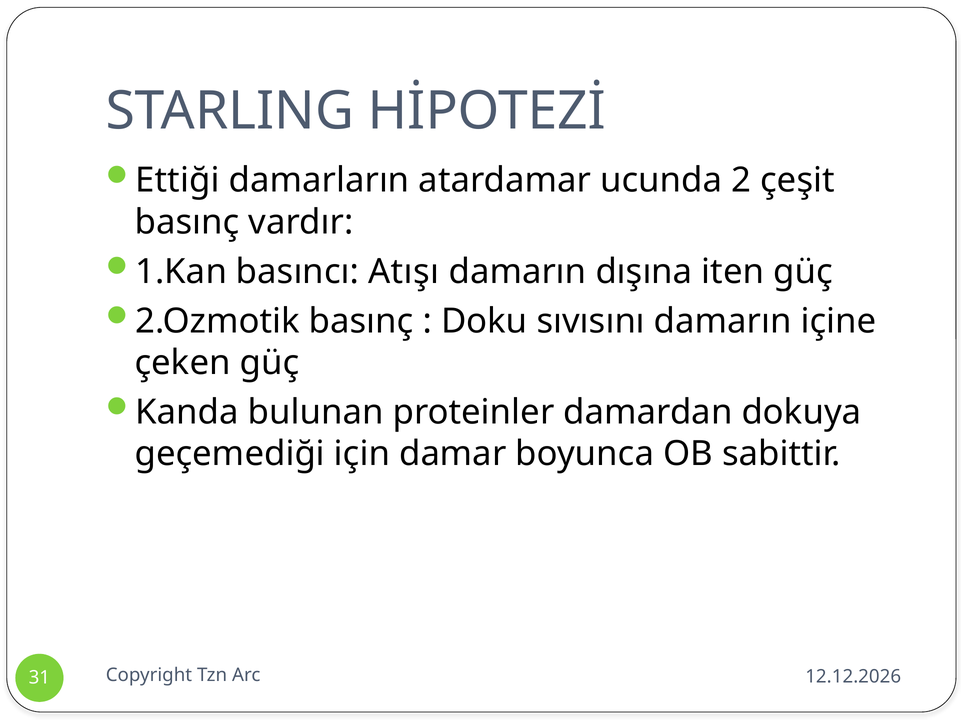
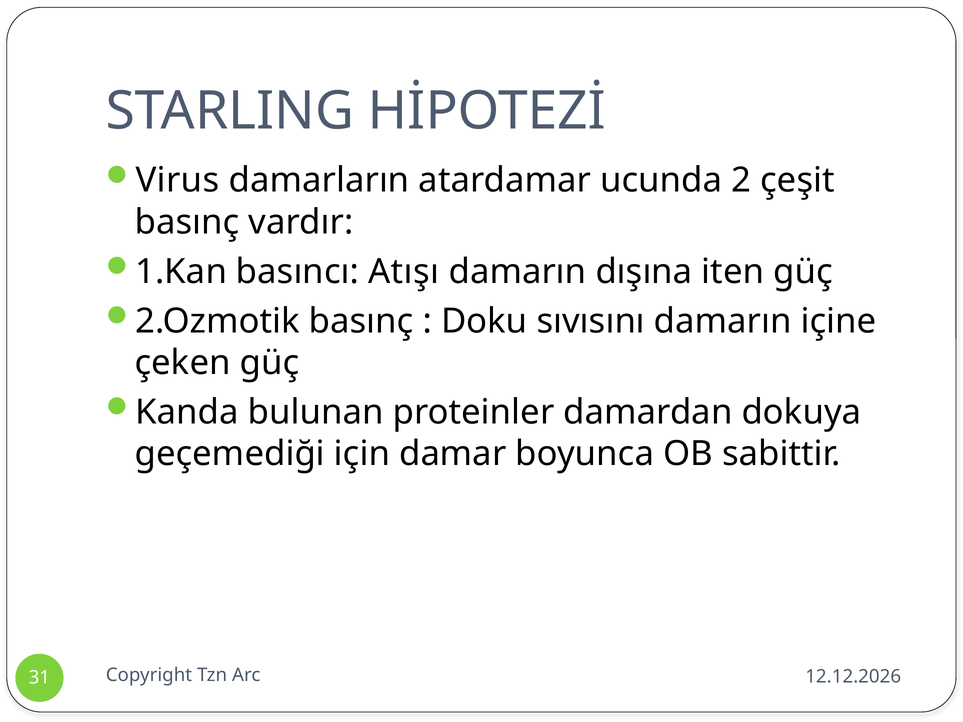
Ettiği: Ettiği -> Virus
